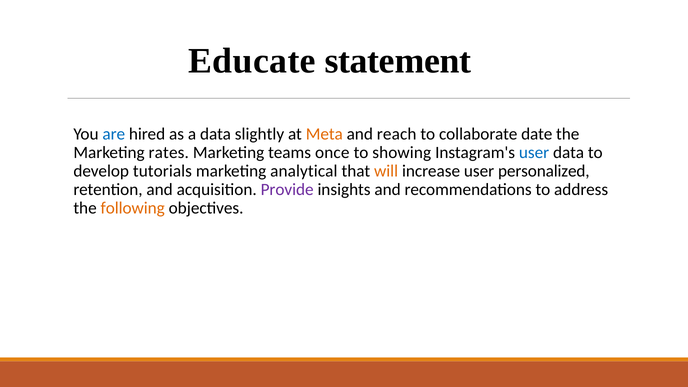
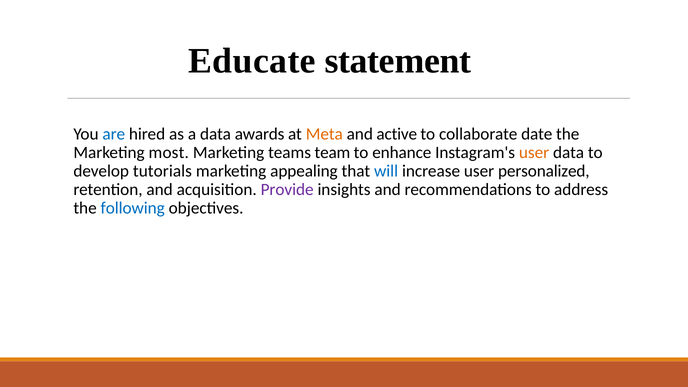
slightly: slightly -> awards
reach: reach -> active
rates: rates -> most
once: once -> team
showing: showing -> enhance
user at (534, 152) colour: blue -> orange
analytical: analytical -> appealing
will colour: orange -> blue
following colour: orange -> blue
